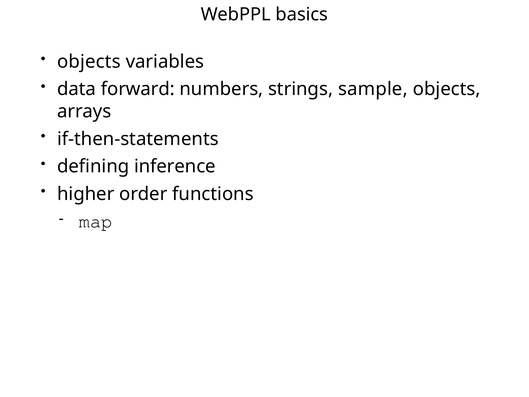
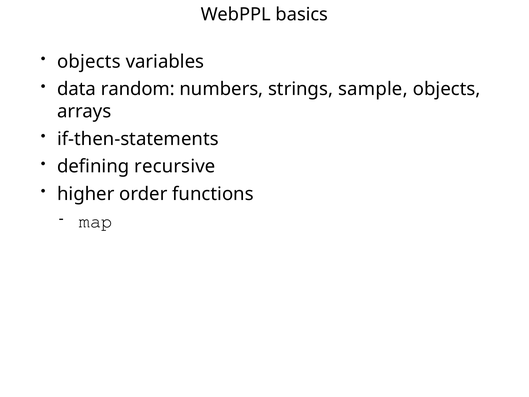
forward: forward -> random
inference: inference -> recursive
